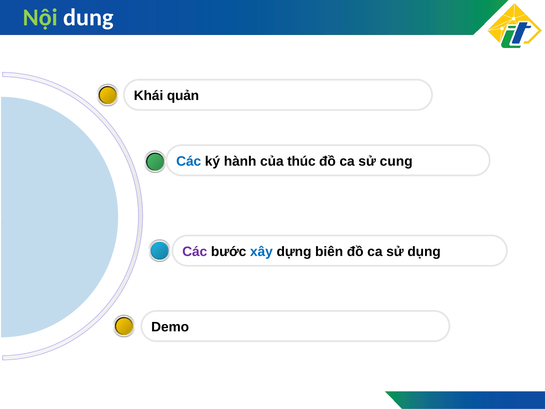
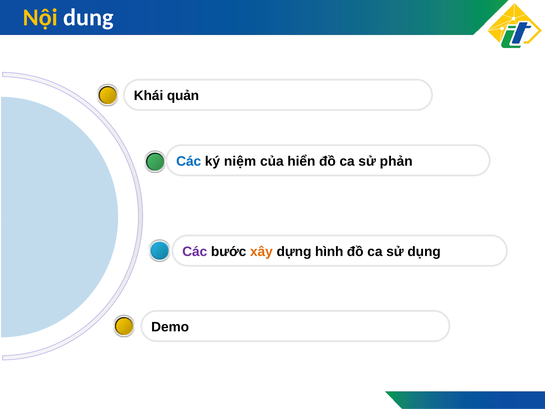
Nội colour: light green -> yellow
hành: hành -> niệm
thúc: thúc -> hiển
cung: cung -> phản
xây colour: blue -> orange
biên: biên -> hình
